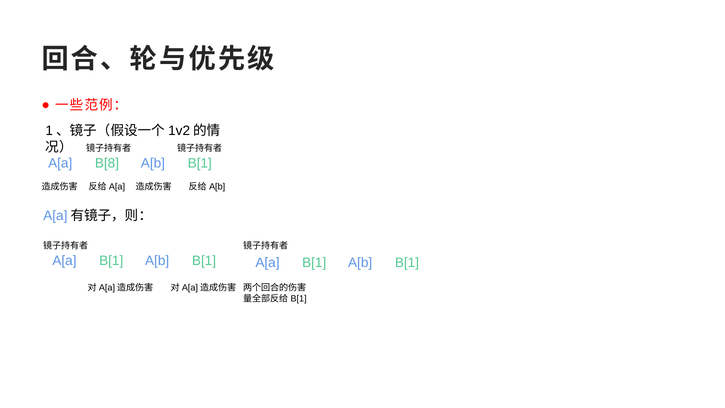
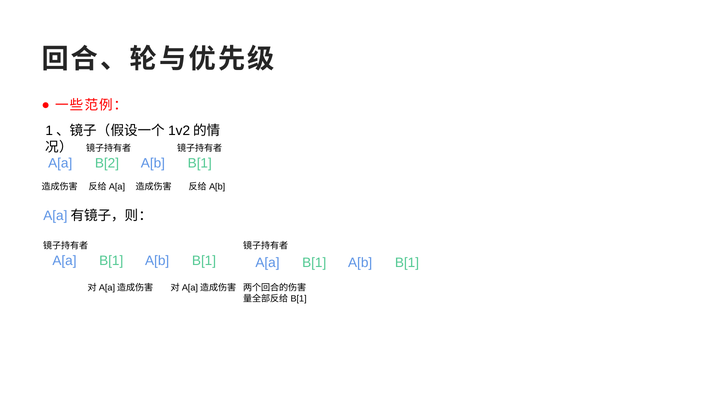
B[8: B[8 -> B[2
